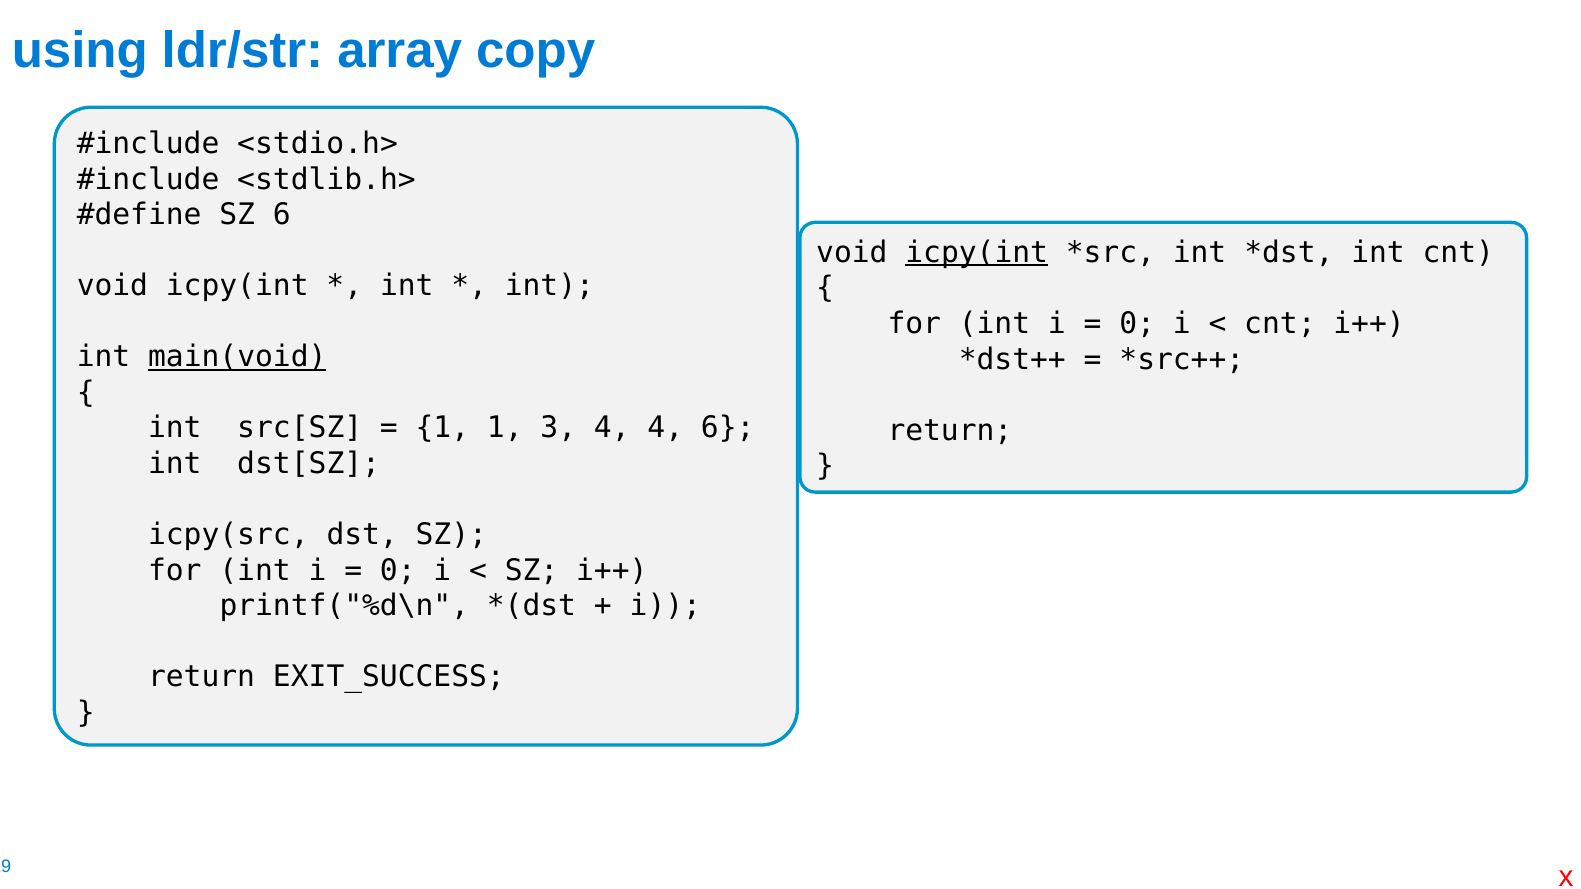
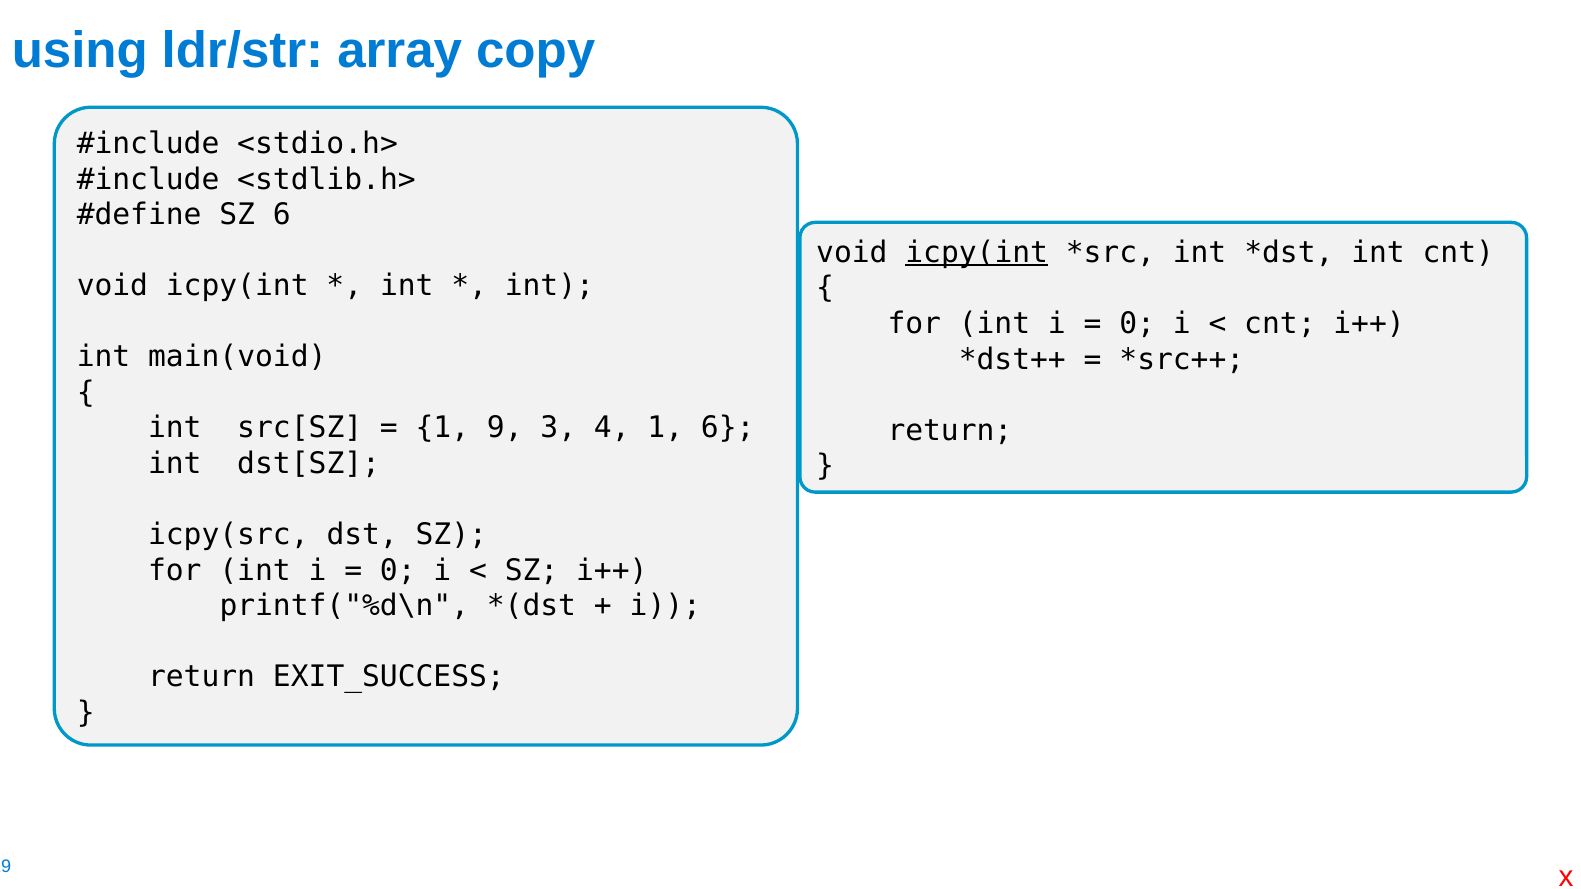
main(void underline: present -> none
1 1: 1 -> 9
4 4: 4 -> 1
